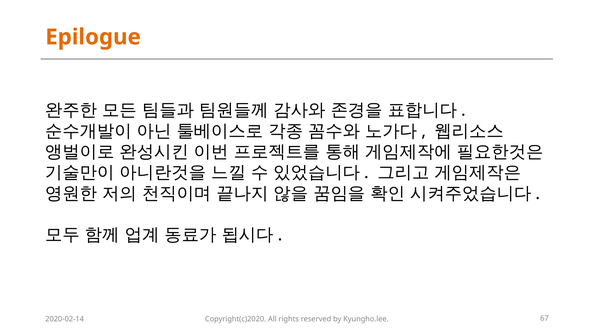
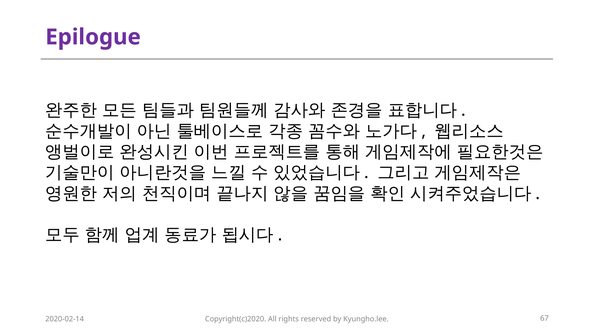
Epilogue colour: orange -> purple
